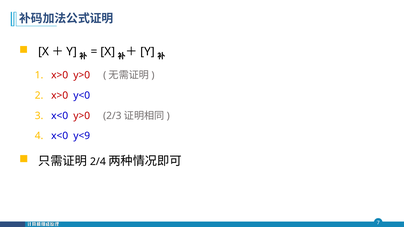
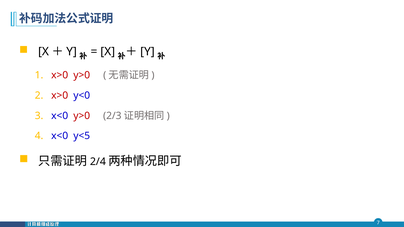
y<9: y<9 -> y<5
